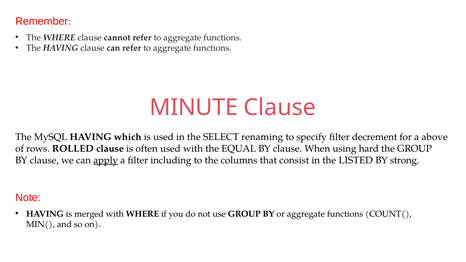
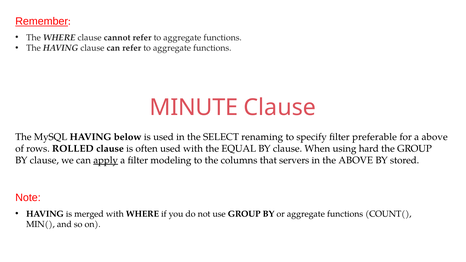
Remember underline: none -> present
which: which -> below
decrement: decrement -> preferable
including: including -> modeling
consist: consist -> servers
the LISTED: LISTED -> ABOVE
strong: strong -> stored
